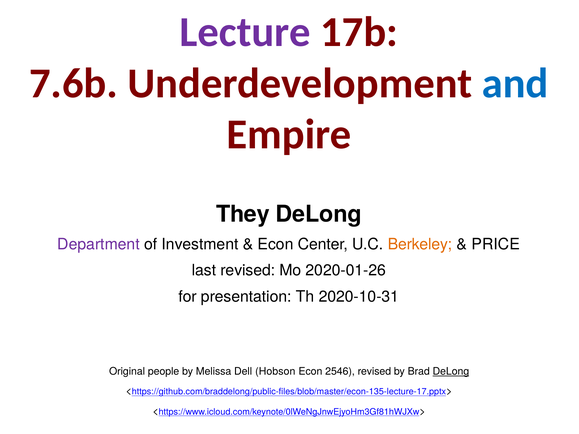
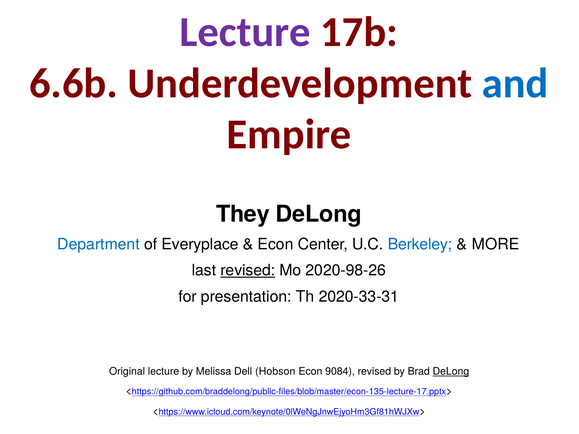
7.6b: 7.6b -> 6.6b
Department colour: purple -> blue
Investment: Investment -> Everyplace
Berkeley colour: orange -> blue
PRICE: PRICE -> MORE
revised at (248, 271) underline: none -> present
2020-01-26: 2020-01-26 -> 2020-98-26
2020-10-31: 2020-10-31 -> 2020-33-31
Original people: people -> lecture
2546: 2546 -> 9084
